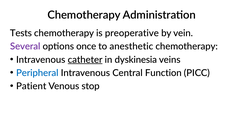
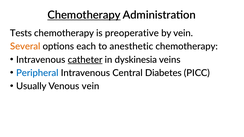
Chemotherapy at (84, 15) underline: none -> present
Several colour: purple -> orange
once: once -> each
Function: Function -> Diabetes
Patient: Patient -> Usually
Venous stop: stop -> vein
